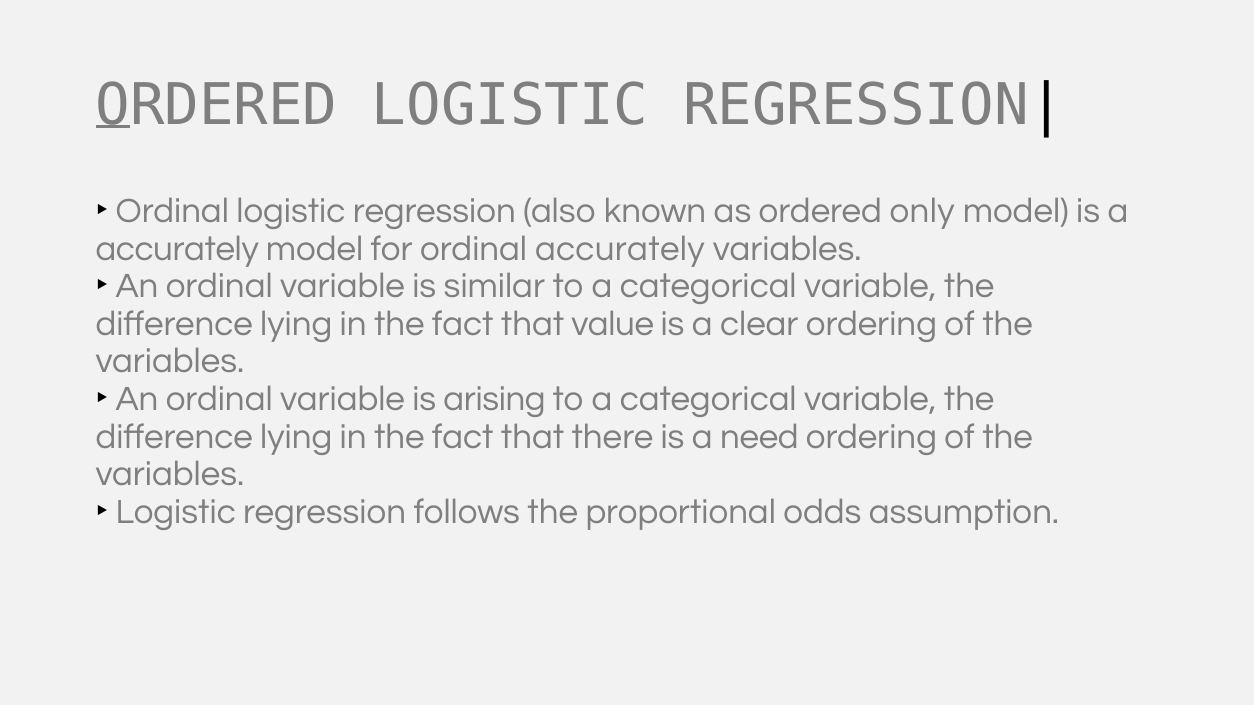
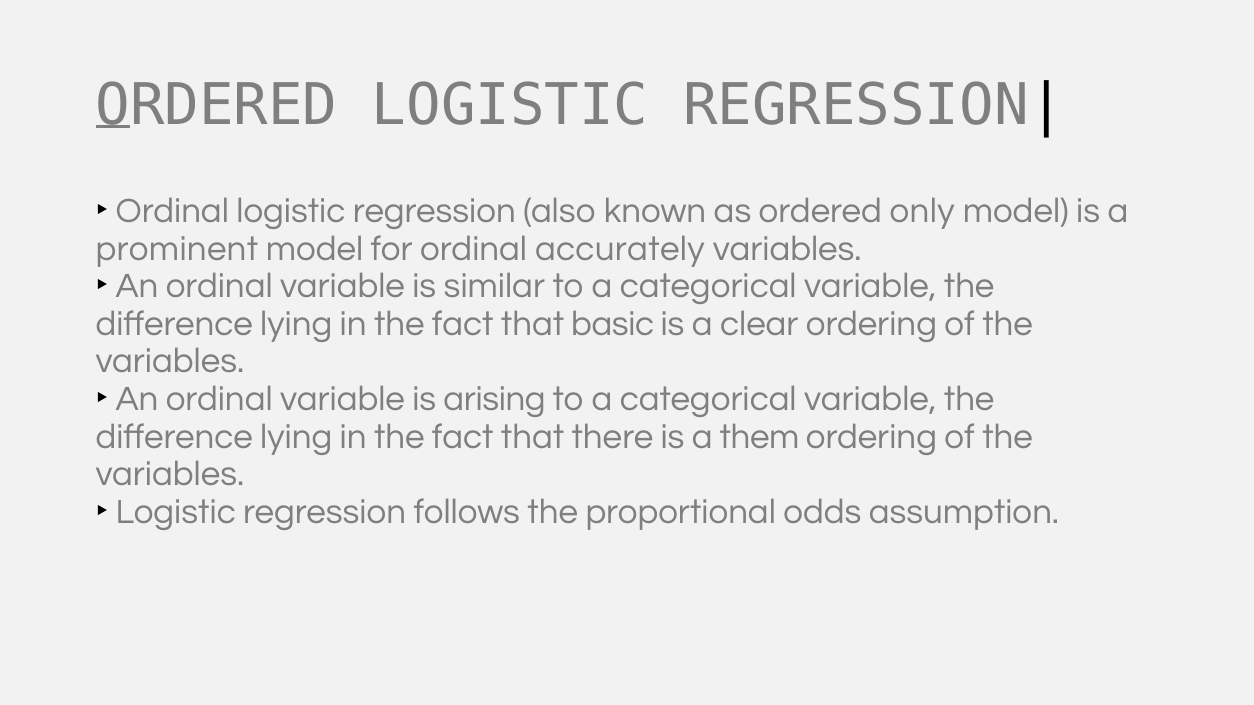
accurately at (177, 249): accurately -> prominent
value: value -> basic
need: need -> them
